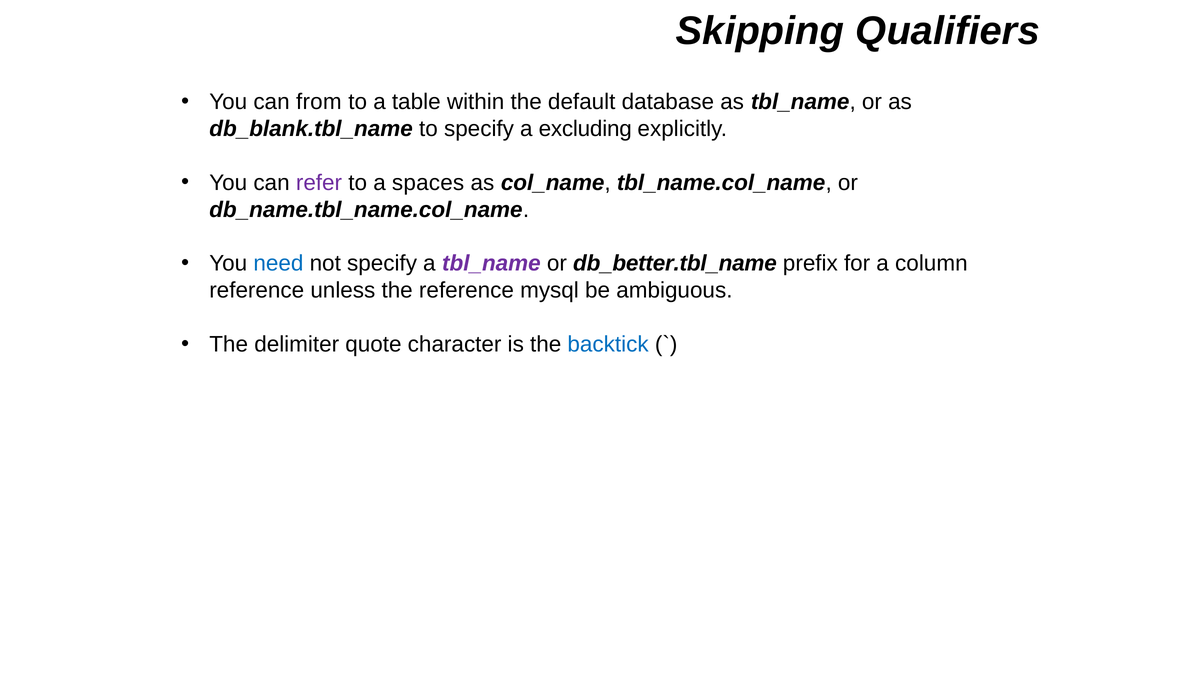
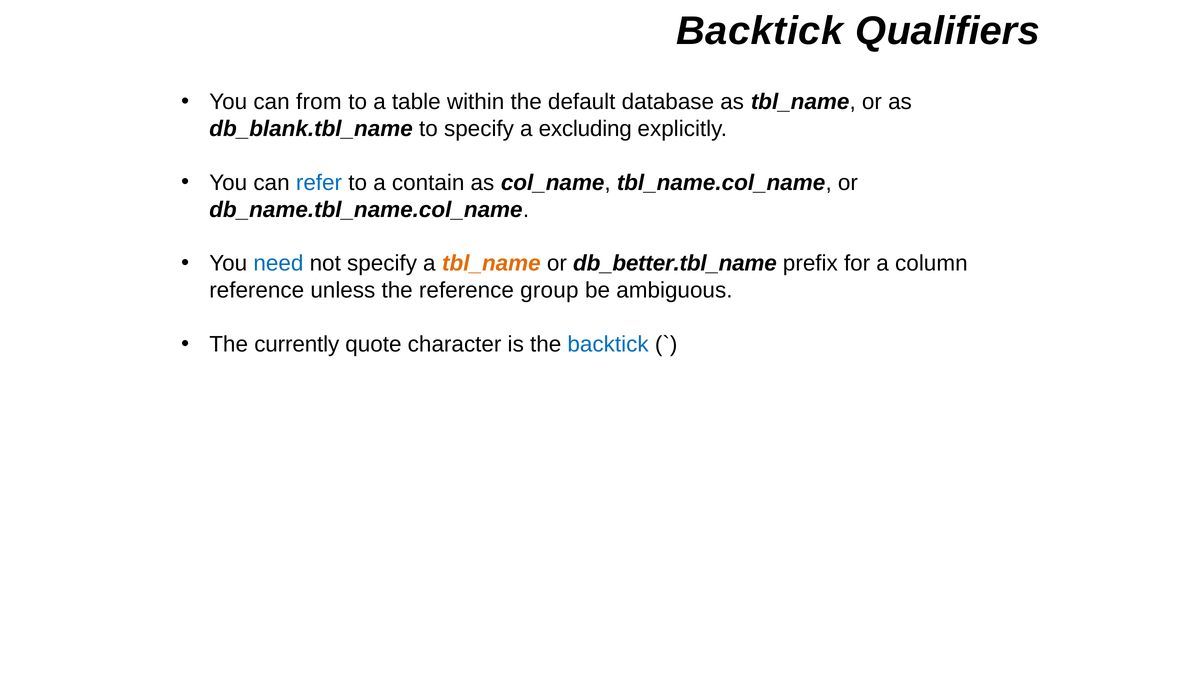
Skipping at (760, 31): Skipping -> Backtick
refer colour: purple -> blue
spaces: spaces -> contain
tbl_name at (491, 264) colour: purple -> orange
mysql: mysql -> group
delimiter: delimiter -> currently
